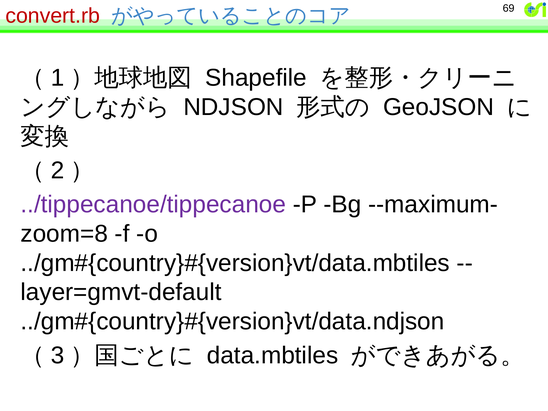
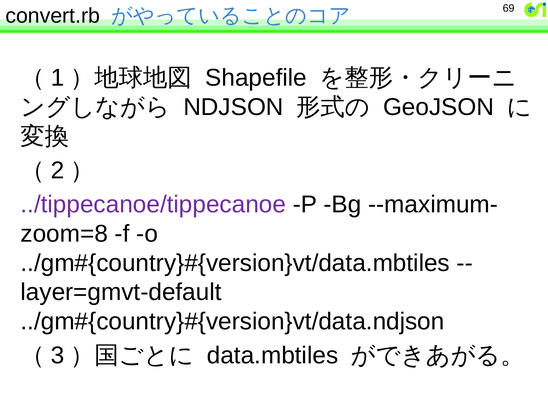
convert.rb colour: red -> black
